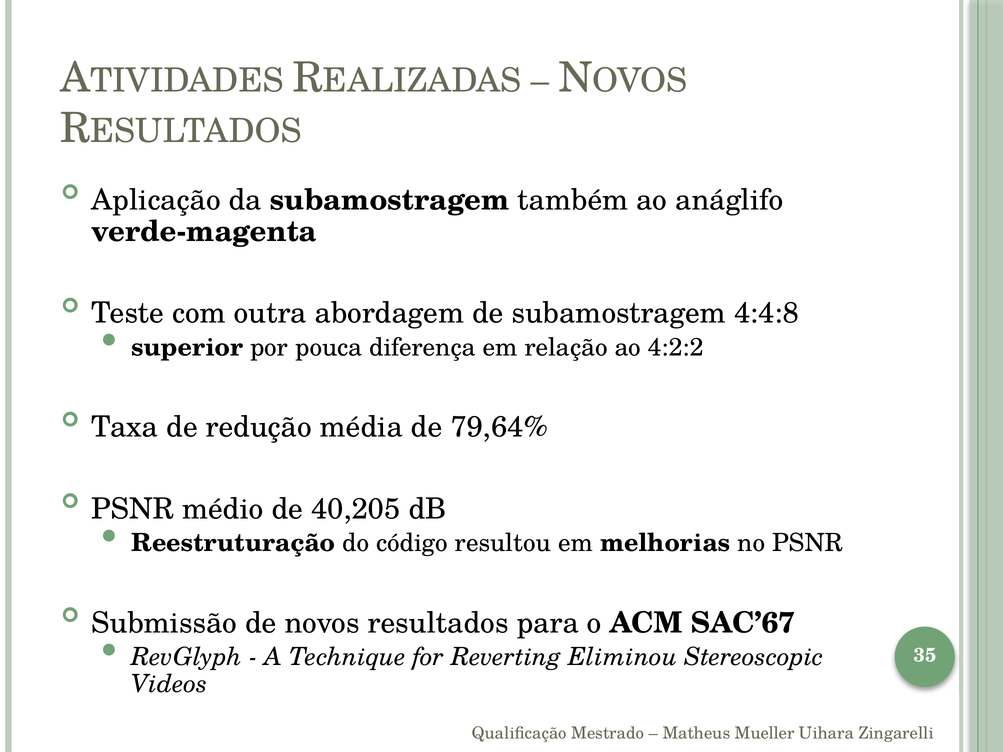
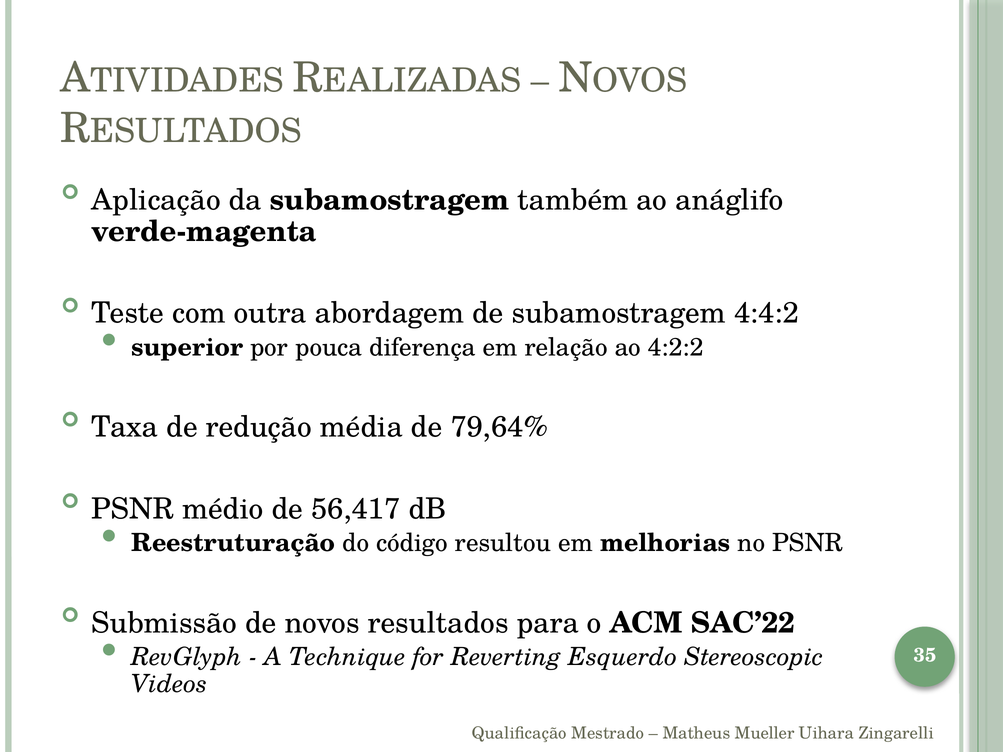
4:4:8: 4:4:8 -> 4:4:2
40,205: 40,205 -> 56,417
SAC’67: SAC’67 -> SAC’22
Eliminou: Eliminou -> Esquerdo
